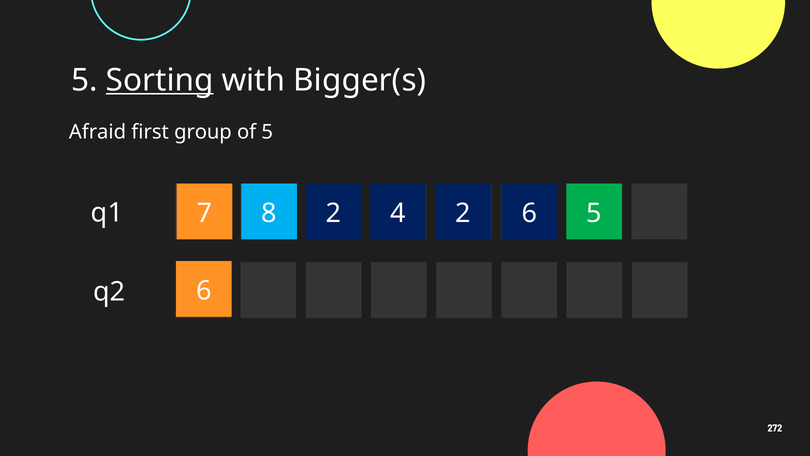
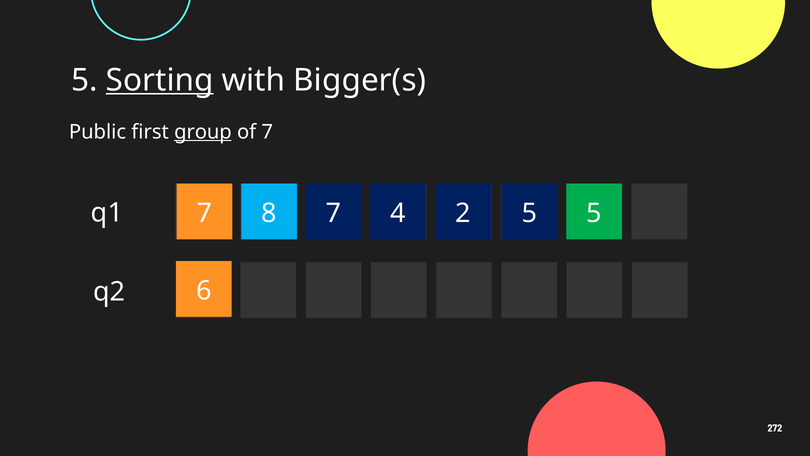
Afraid: Afraid -> Public
group underline: none -> present
of 5: 5 -> 7
7 2: 2 -> 7
4 6: 6 -> 5
